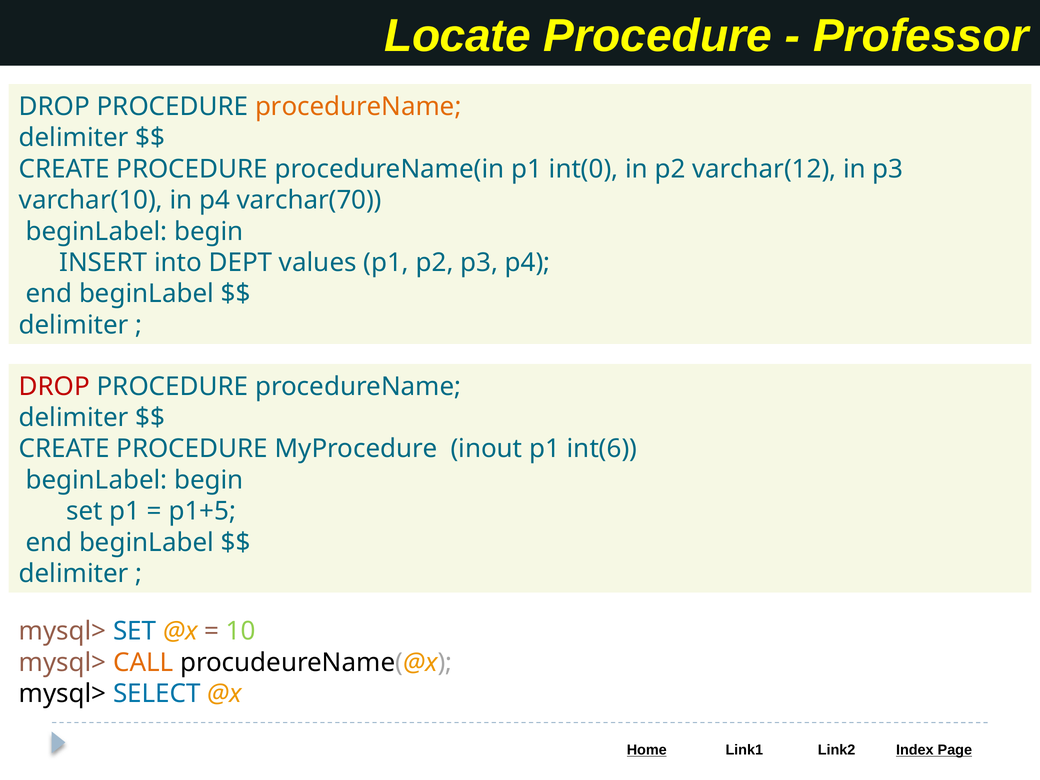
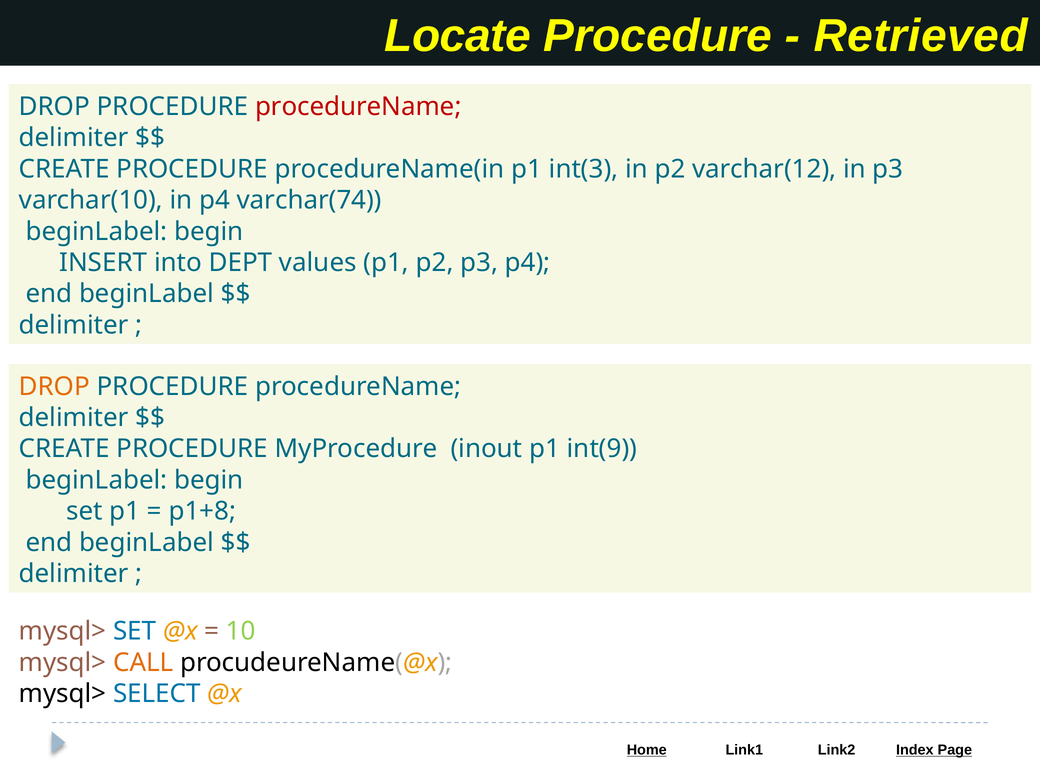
Professor: Professor -> Retrieved
procedureName at (358, 107) colour: orange -> red
int(0: int(0 -> int(3
varchar(70: varchar(70 -> varchar(74
DROP at (54, 386) colour: red -> orange
int(6: int(6 -> int(9
p1+5: p1+5 -> p1+8
